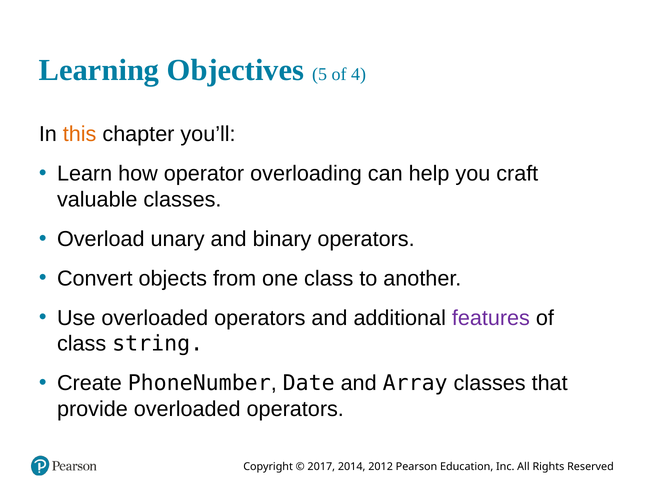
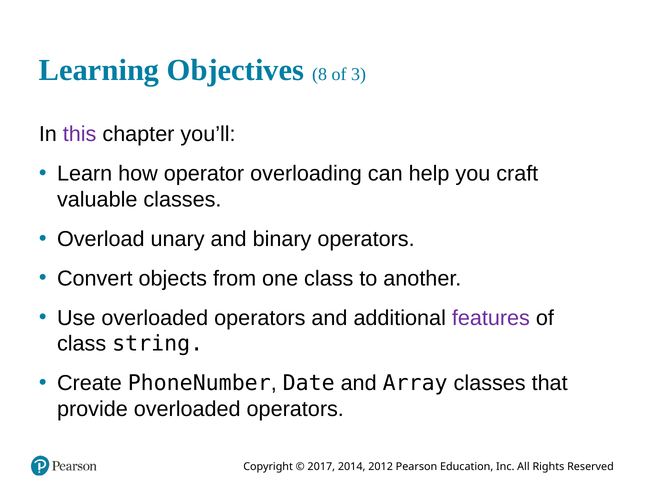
5: 5 -> 8
4: 4 -> 3
this colour: orange -> purple
